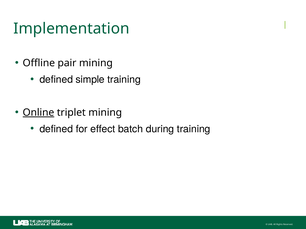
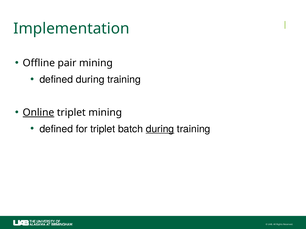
defined simple: simple -> during
for effect: effect -> triplet
during at (160, 129) underline: none -> present
